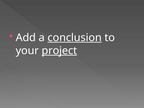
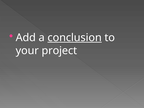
project underline: present -> none
